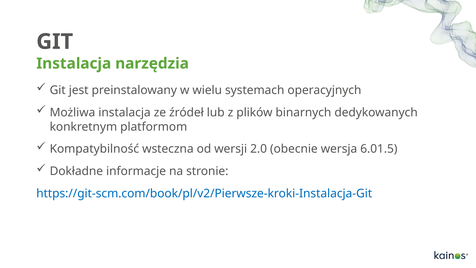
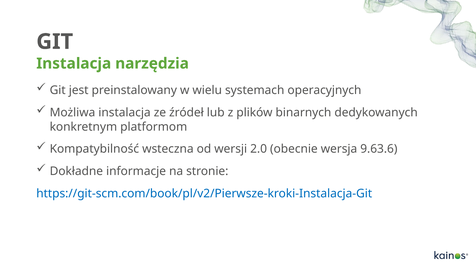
6.01.5: 6.01.5 -> 9.63.6
